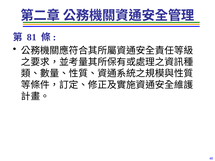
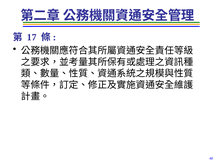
81: 81 -> 17
